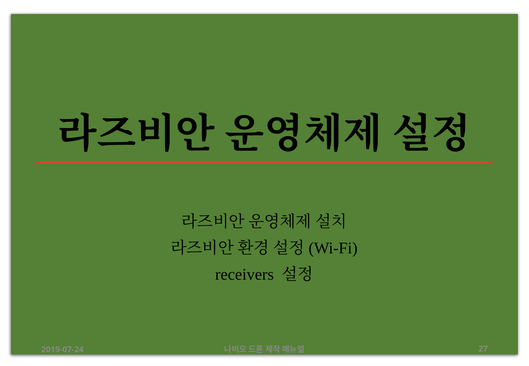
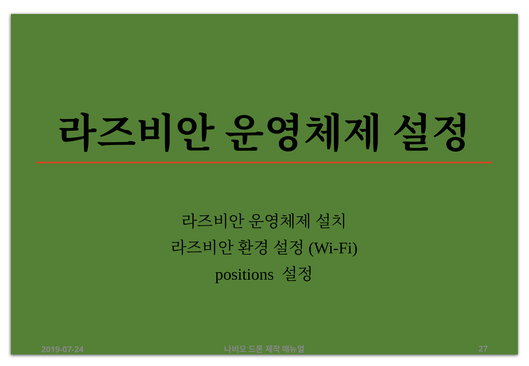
receivers: receivers -> positions
